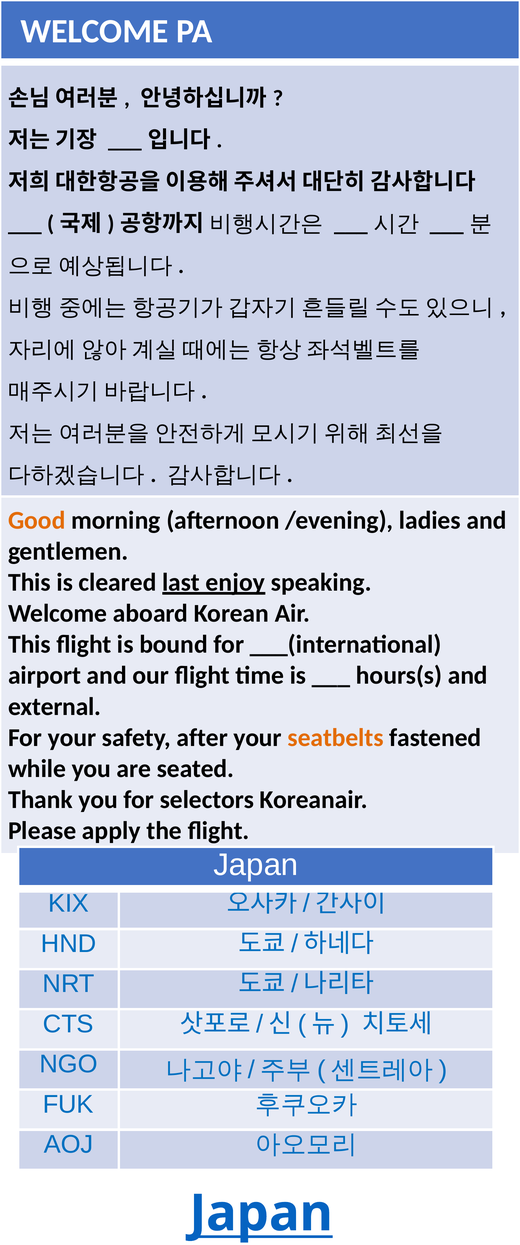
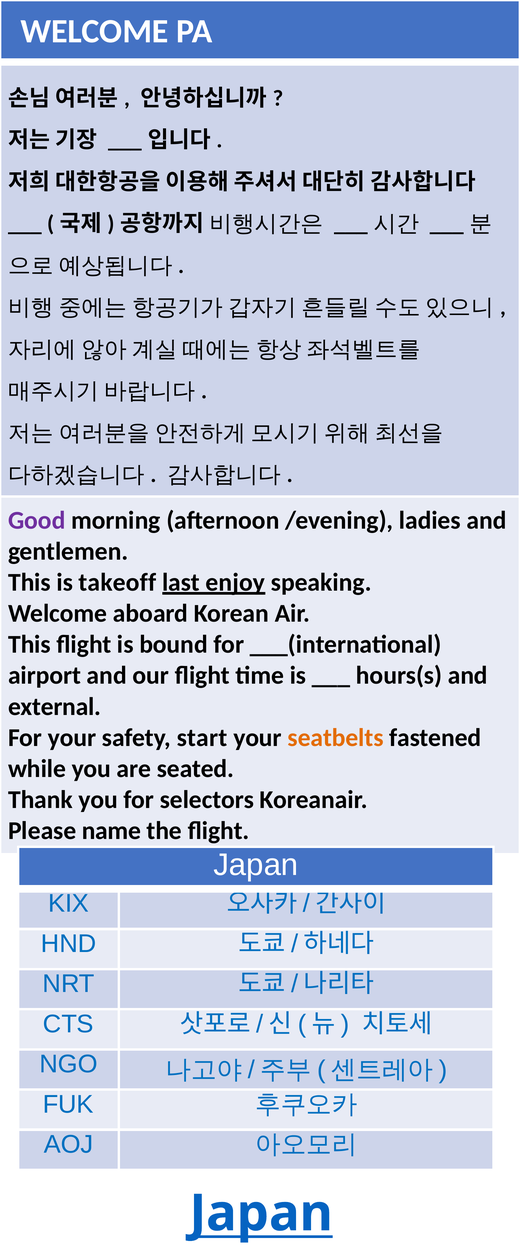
Good colour: orange -> purple
cleared: cleared -> takeoff
after: after -> start
apply: apply -> name
